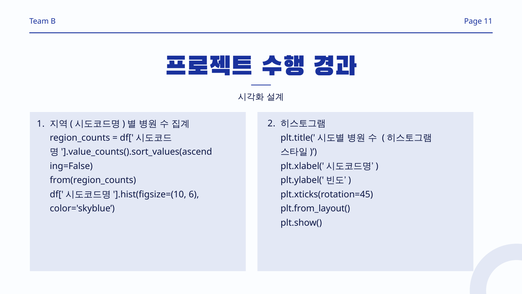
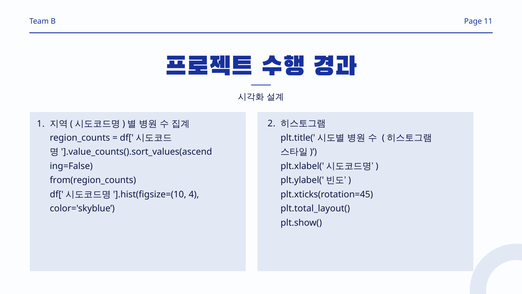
6: 6 -> 4
plt.from_layout(: plt.from_layout( -> plt.total_layout(
